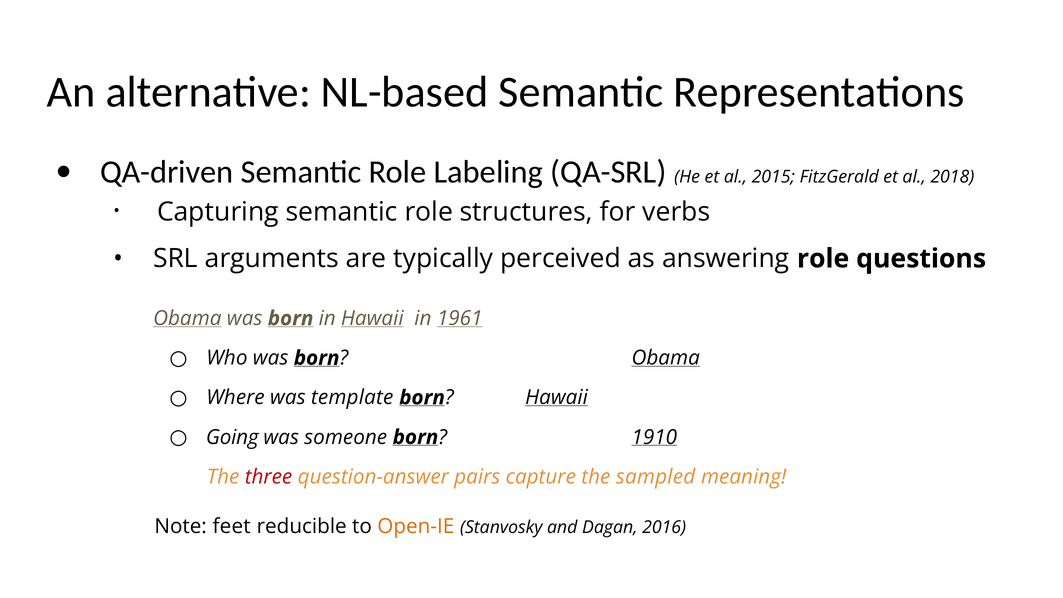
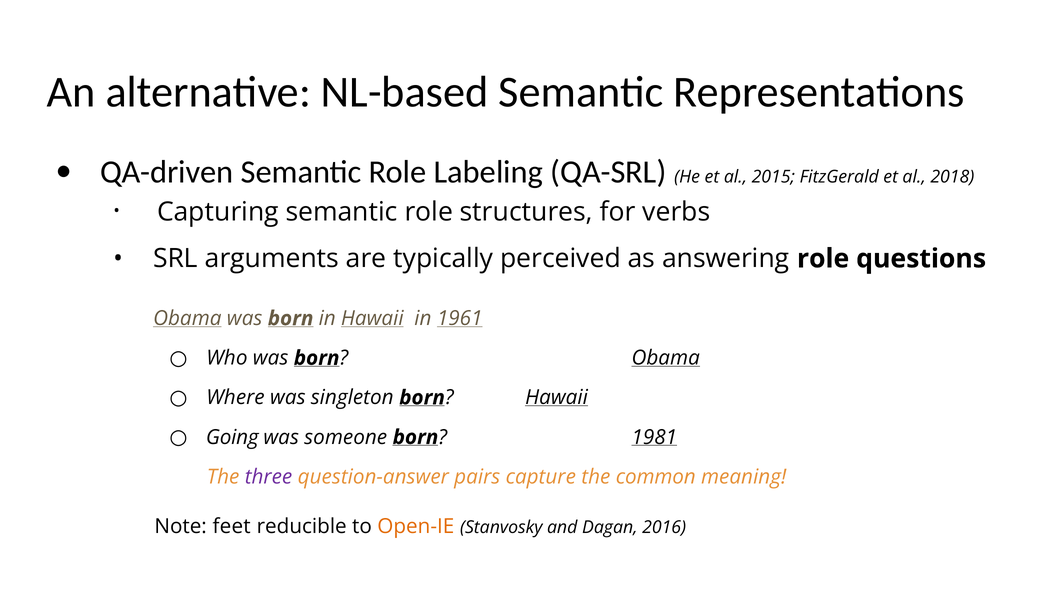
template: template -> singleton
1910: 1910 -> 1981
three colour: red -> purple
sampled: sampled -> common
